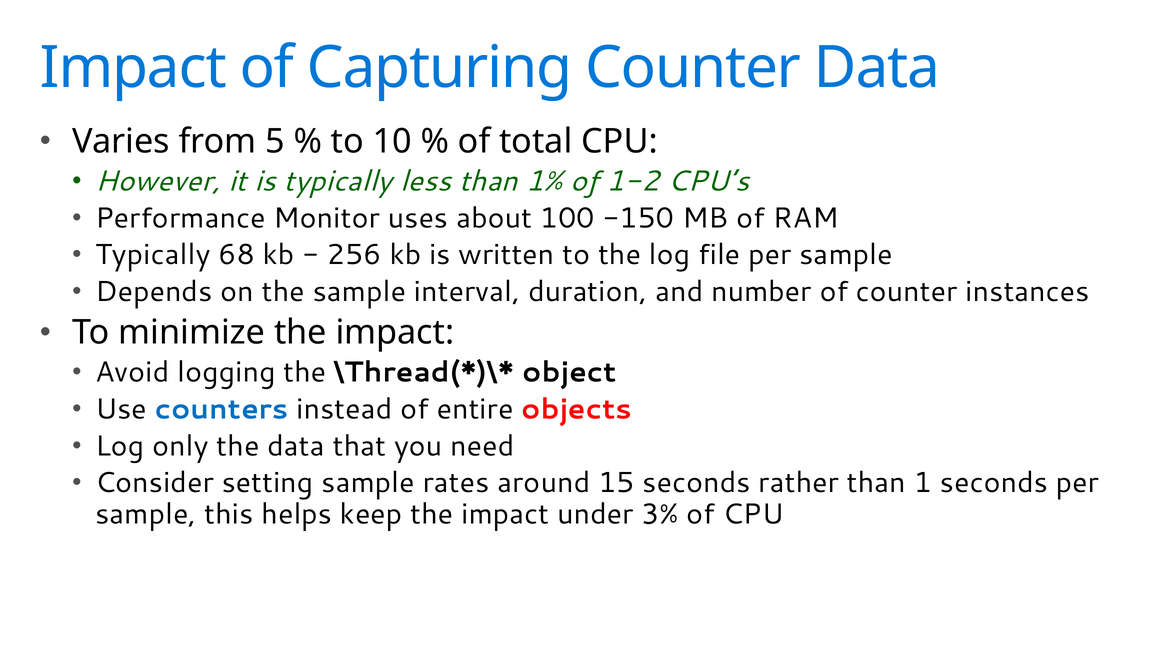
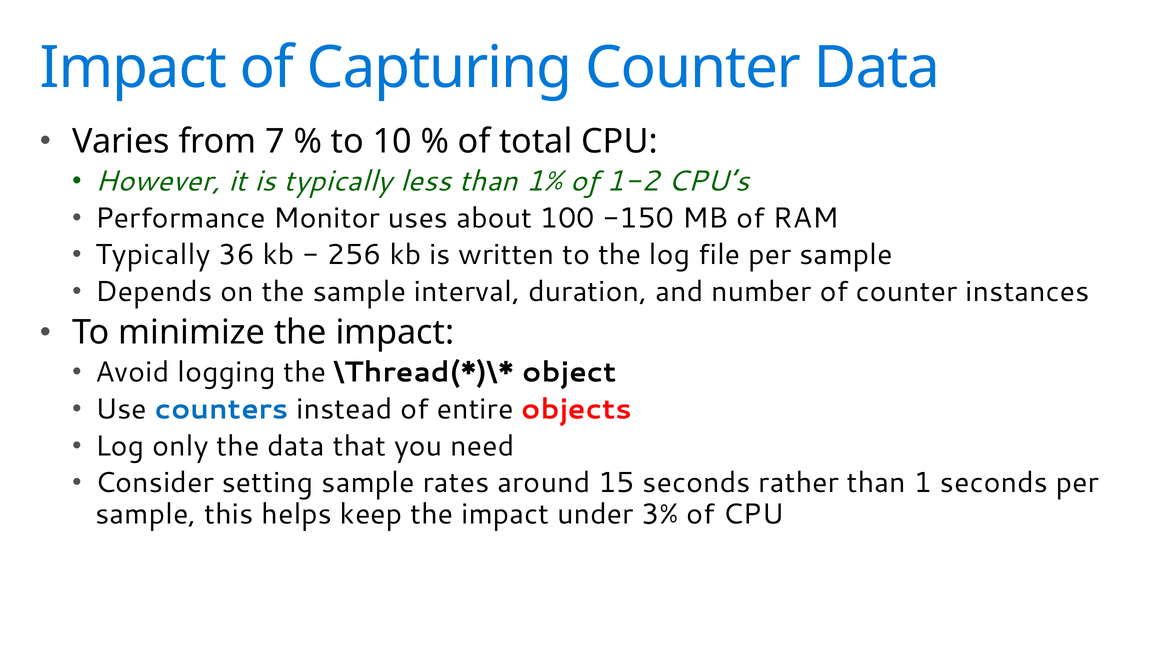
5: 5 -> 7
68: 68 -> 36
